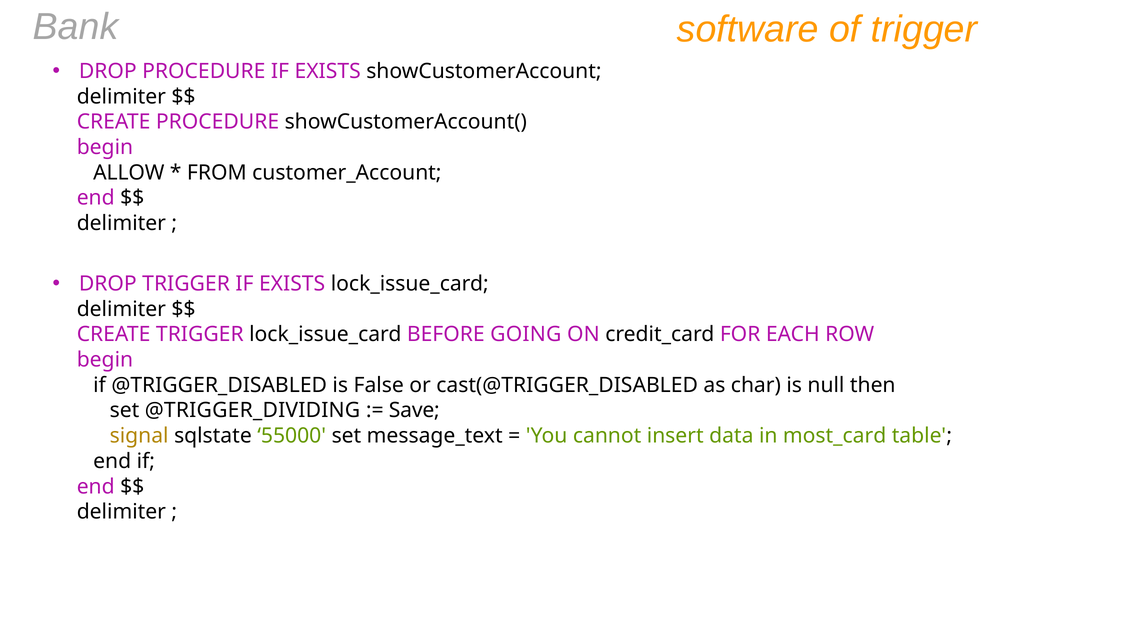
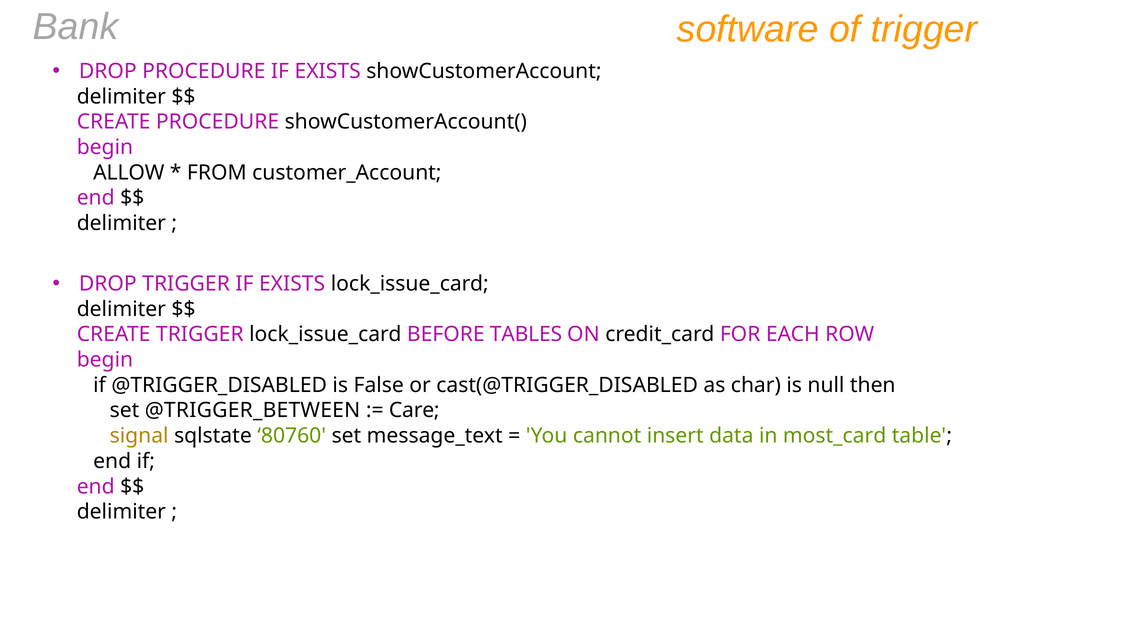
GOING: GOING -> TABLES
@TRIGGER_DIVIDING: @TRIGGER_DIVIDING -> @TRIGGER_BETWEEN
Save: Save -> Care
55000: 55000 -> 80760
